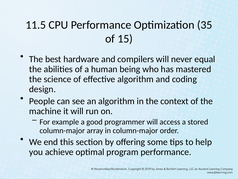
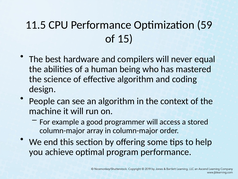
35: 35 -> 59
